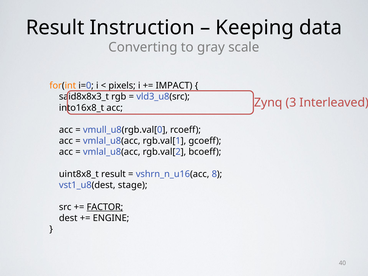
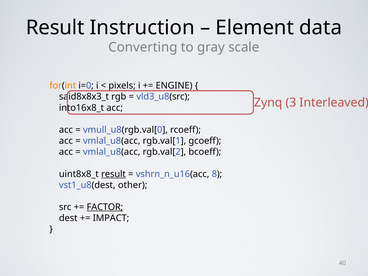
Keeping: Keeping -> Element
IMPACT: IMPACT -> ENGINE
result at (113, 174) underline: none -> present
stage: stage -> other
ENGINE: ENGINE -> IMPACT
